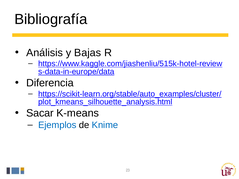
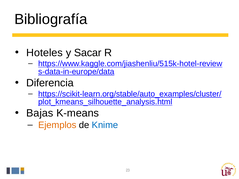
Análisis: Análisis -> Hoteles
Bajas: Bajas -> Sacar
Sacar: Sacar -> Bajas
Ejemplos colour: blue -> orange
